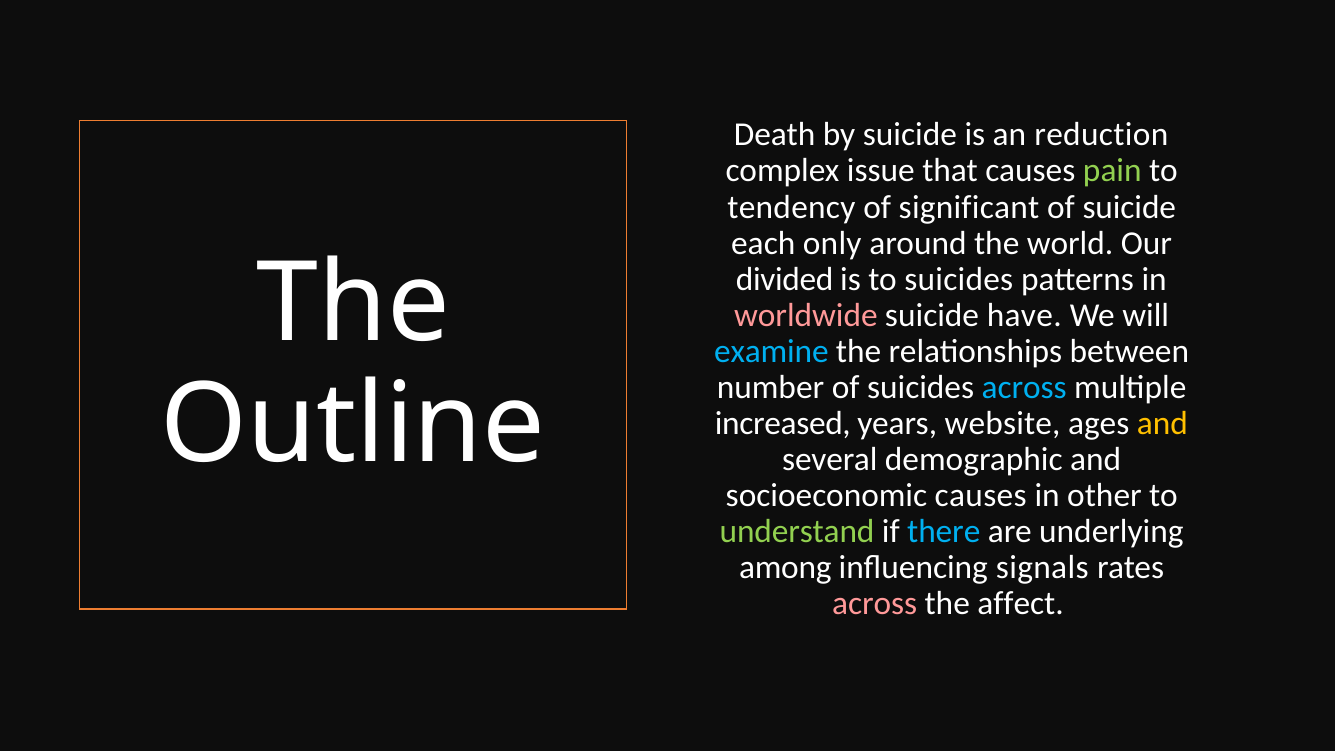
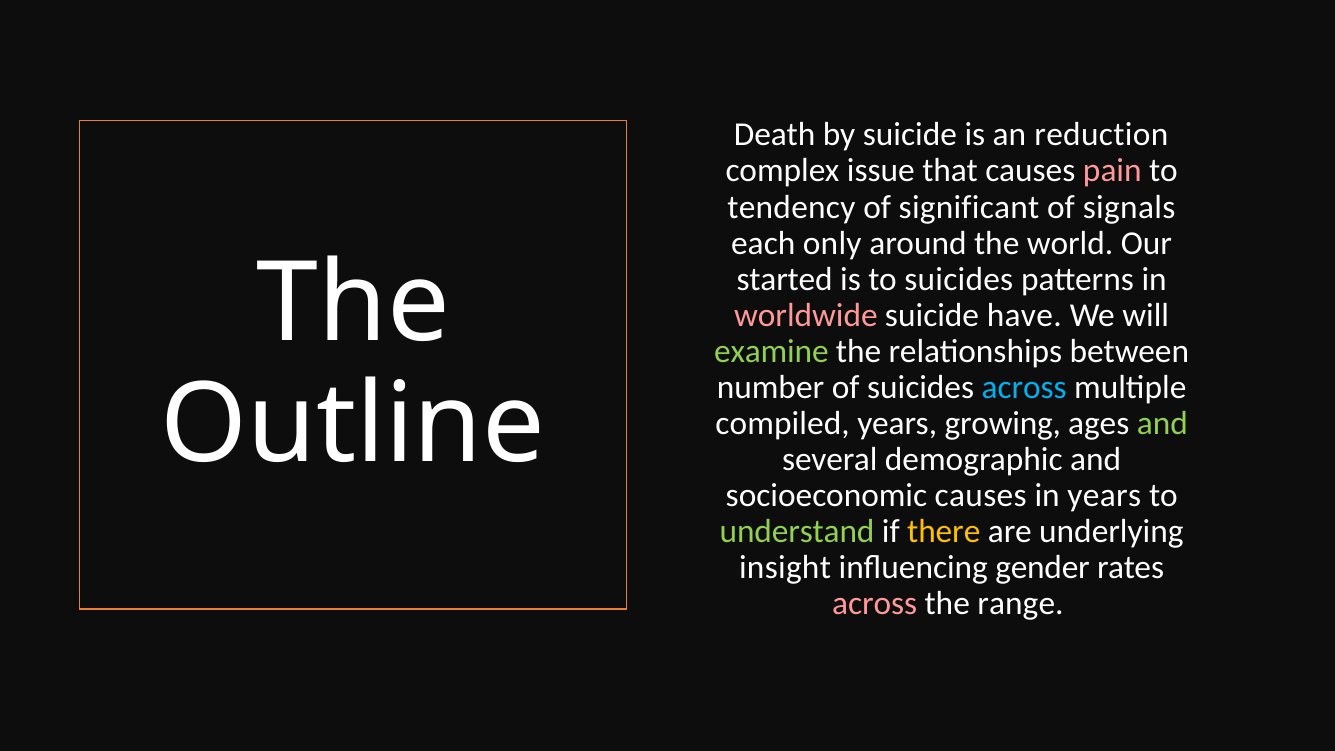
pain colour: light green -> pink
of suicide: suicide -> signals
divided: divided -> started
examine colour: light blue -> light green
increased: increased -> compiled
website: website -> growing
and at (1162, 423) colour: yellow -> light green
in other: other -> years
there colour: light blue -> yellow
among: among -> insight
signals: signals -> gender
affect: affect -> range
